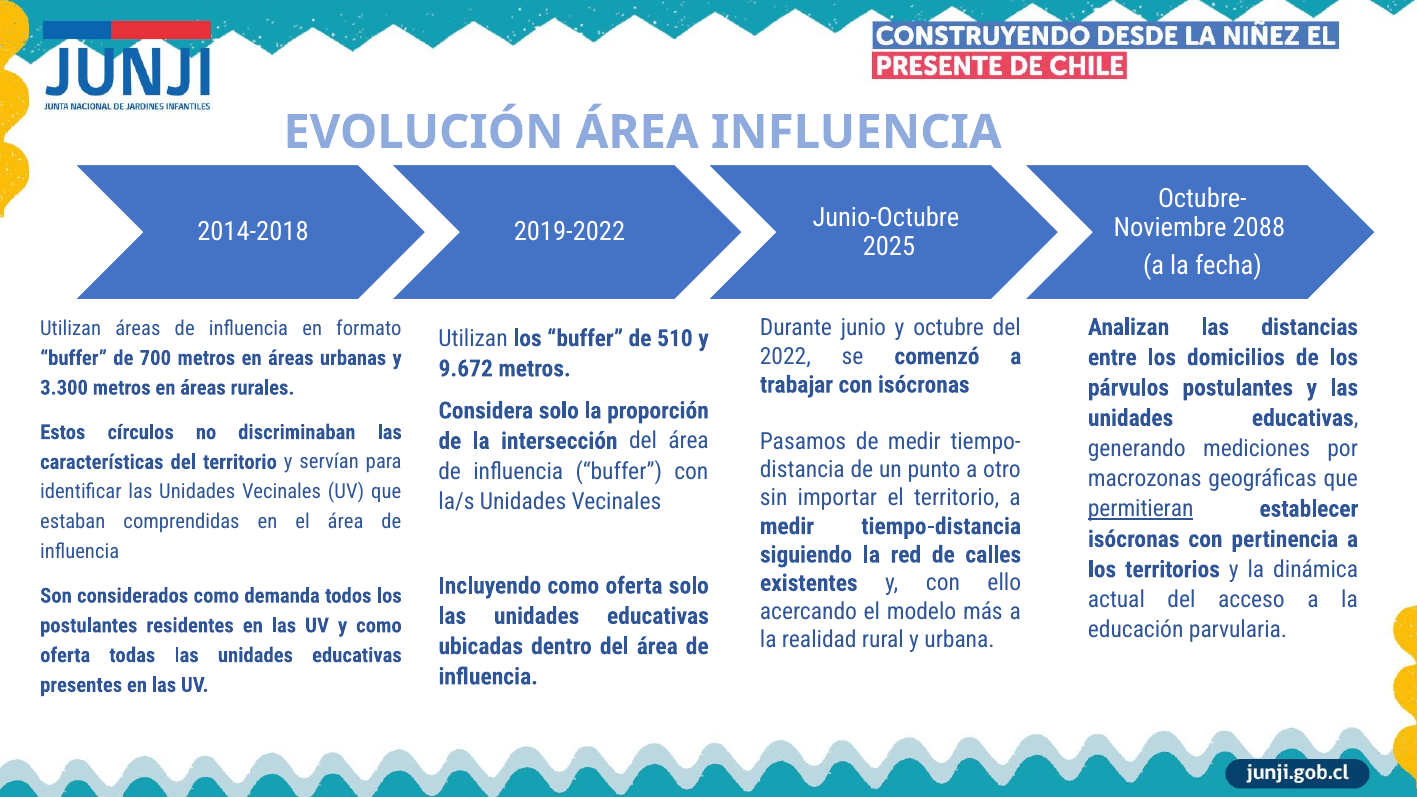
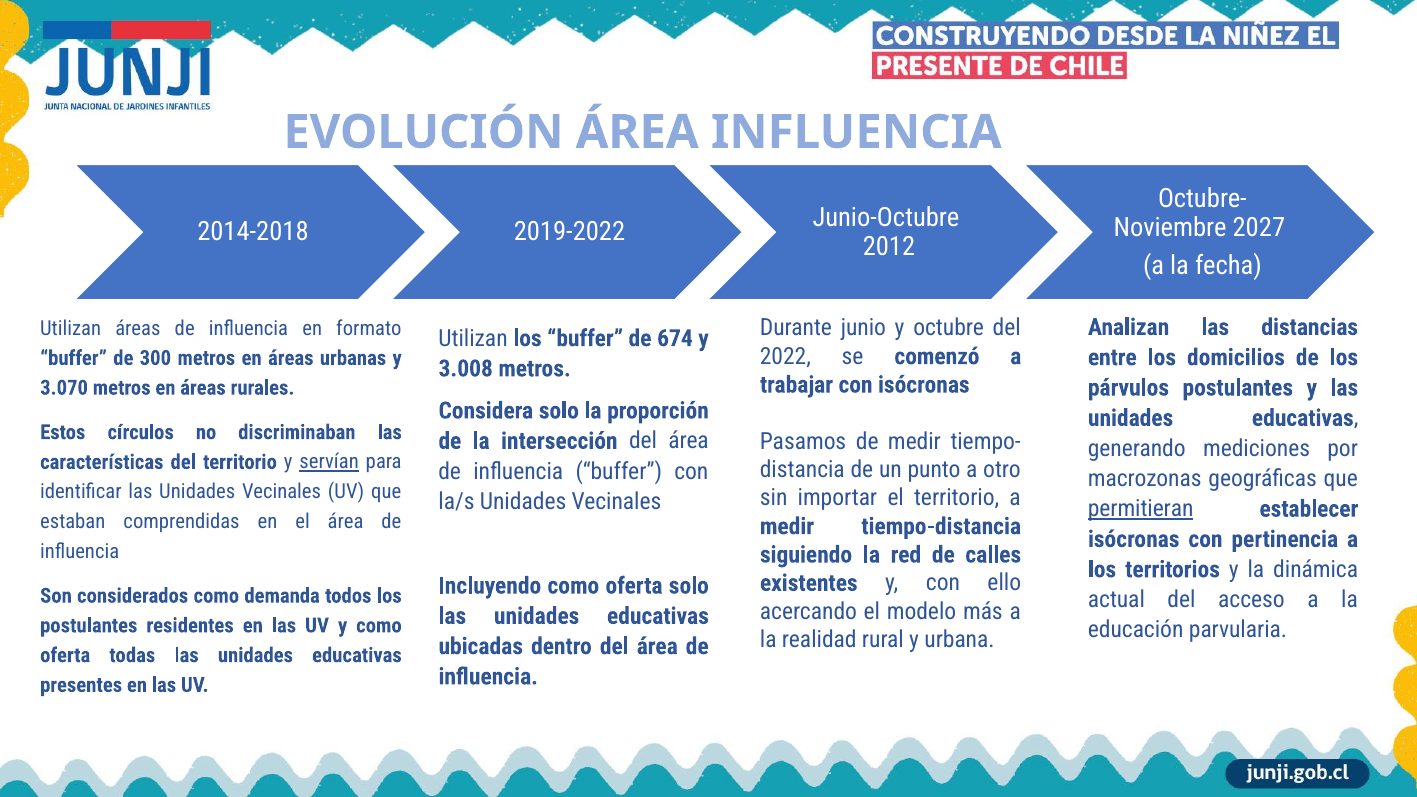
2088: 2088 -> 2027
2025: 2025 -> 2012
510: 510 -> 674
700: 700 -> 300
9.672: 9.672 -> 3.008
3.300: 3.300 -> 3.070
servían underline: none -> present
